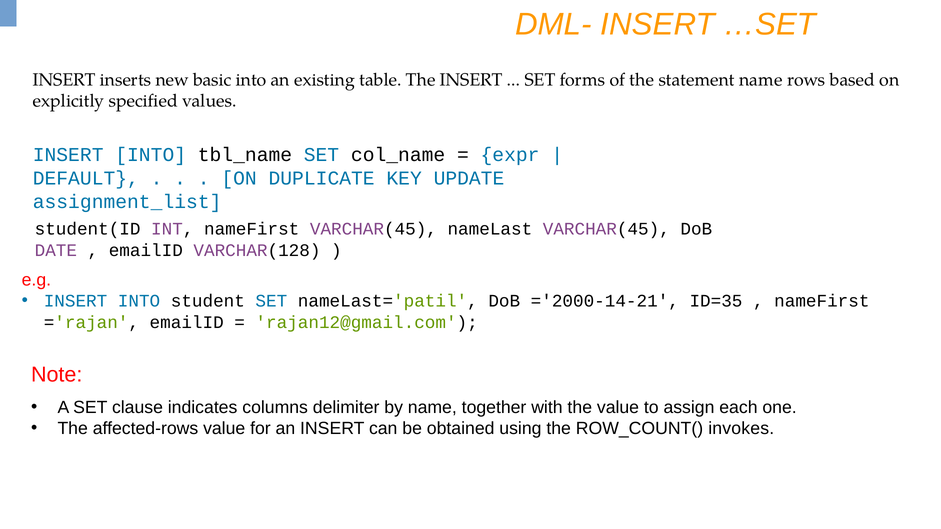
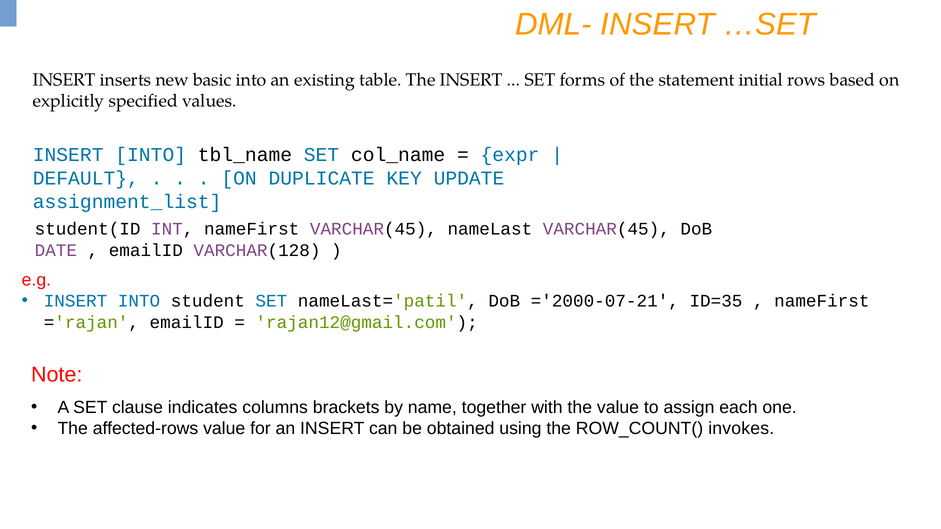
statement name: name -> initial
='2000-14-21: ='2000-14-21 -> ='2000-07-21
delimiter: delimiter -> brackets
